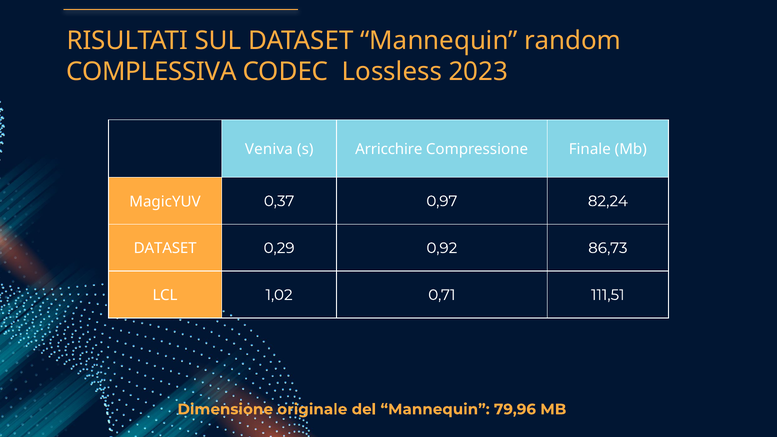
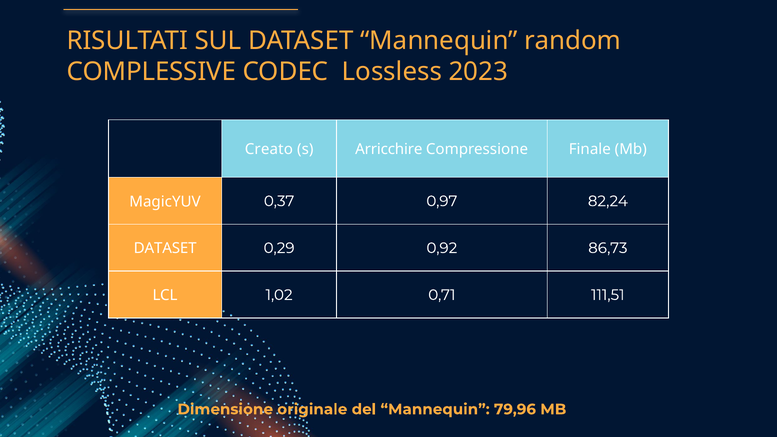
COMPLESSIVA: COMPLESSIVA -> COMPLESSIVE
Veniva: Veniva -> Creato
